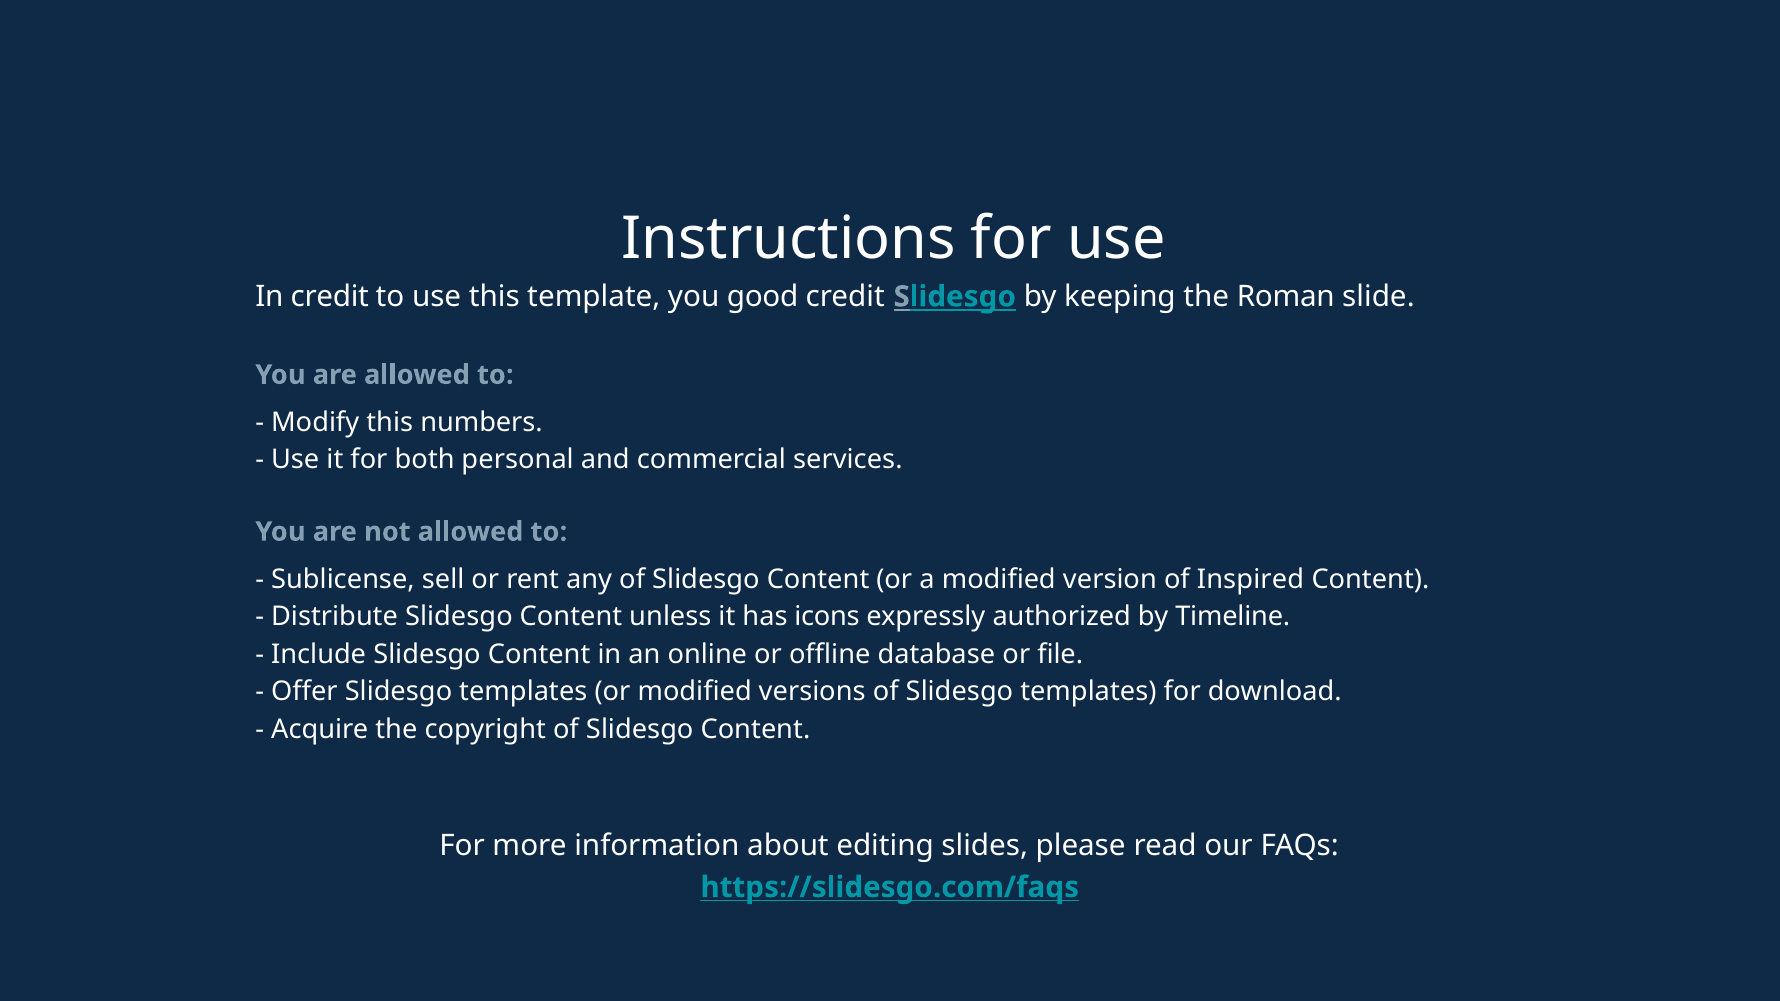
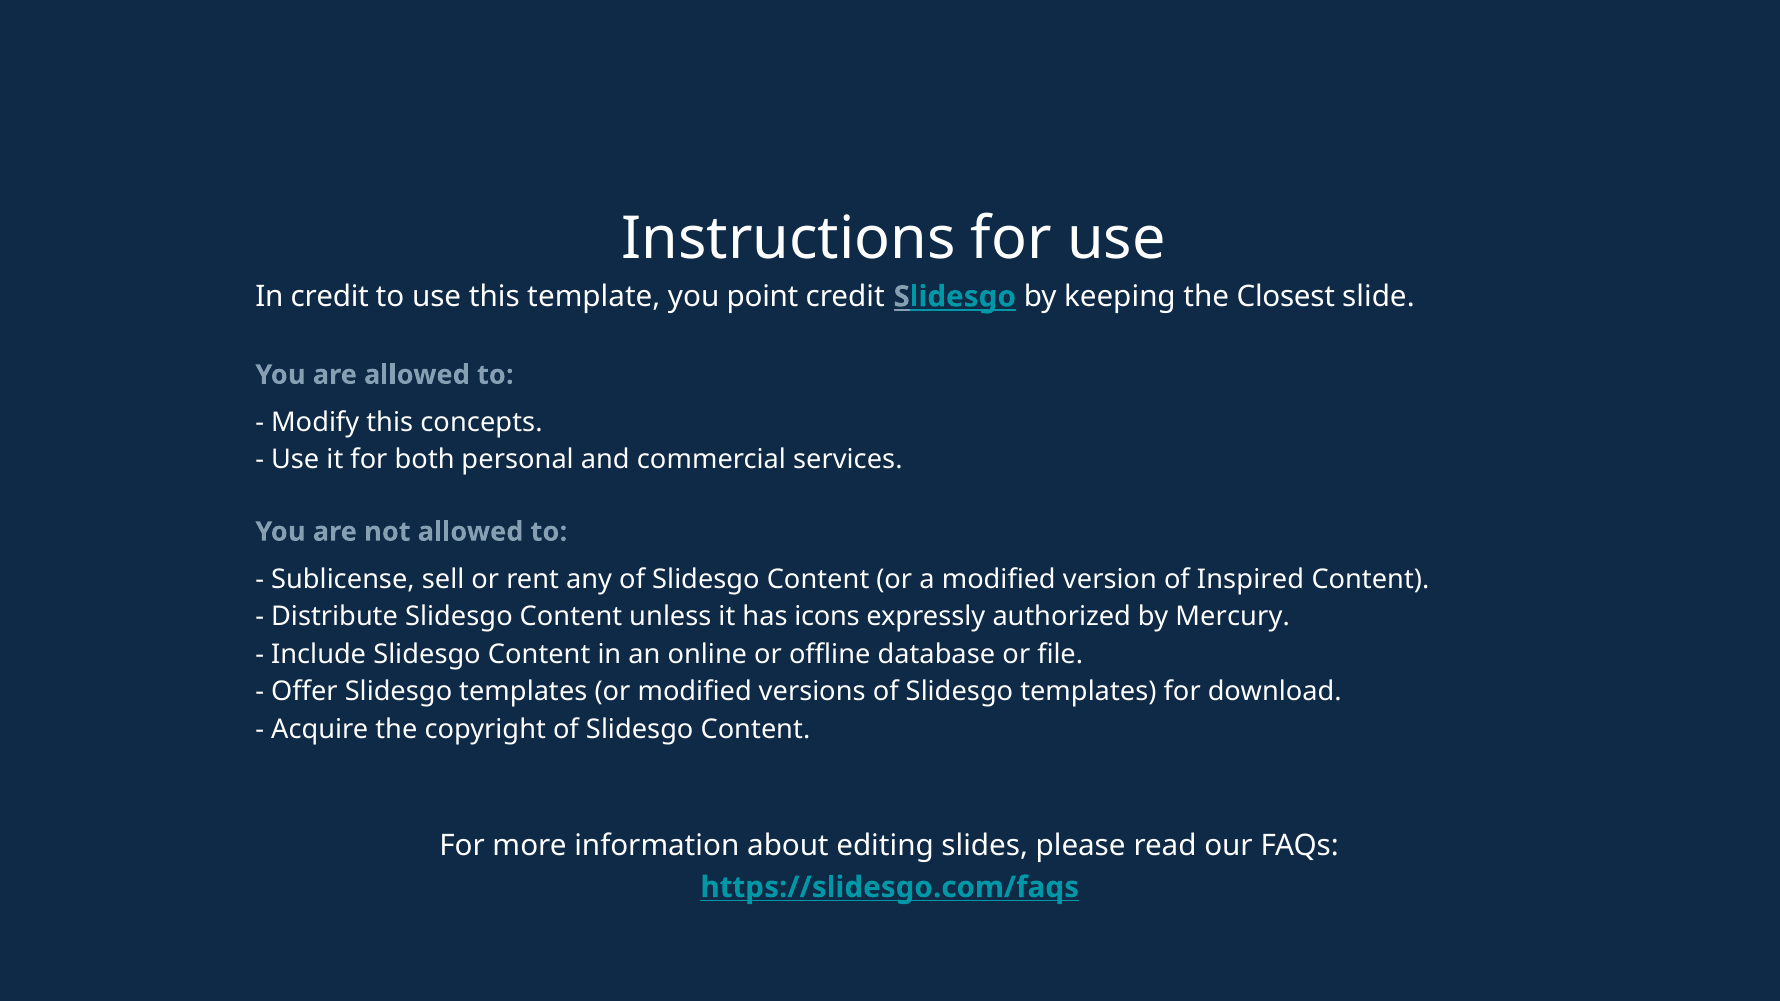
good: good -> point
Roman: Roman -> Closest
numbers: numbers -> concepts
Timeline: Timeline -> Mercury
